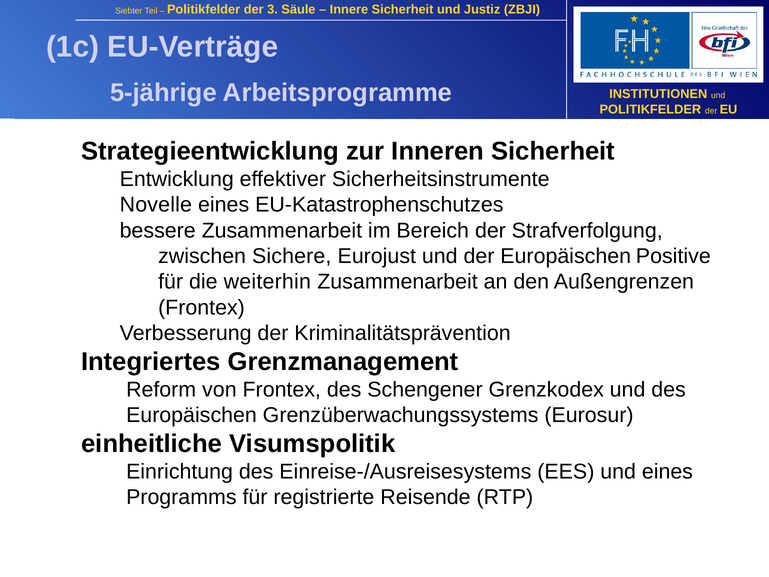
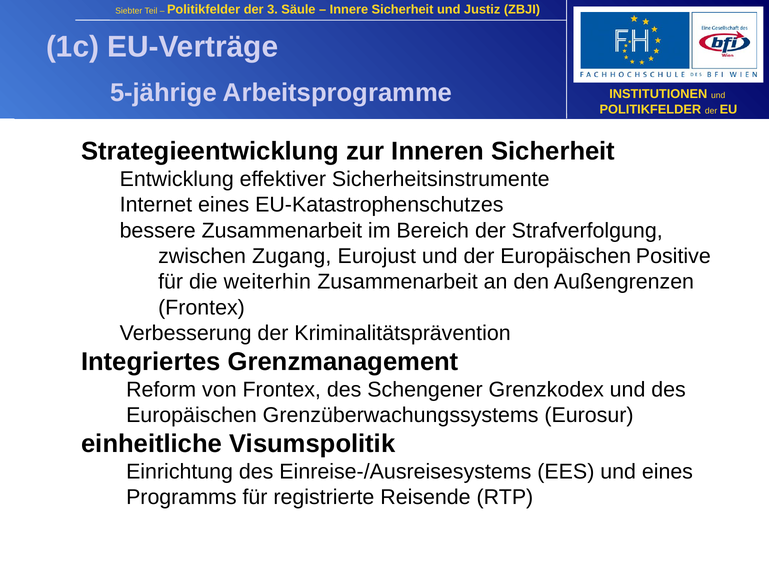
Novelle: Novelle -> Internet
Sichere: Sichere -> Zugang
